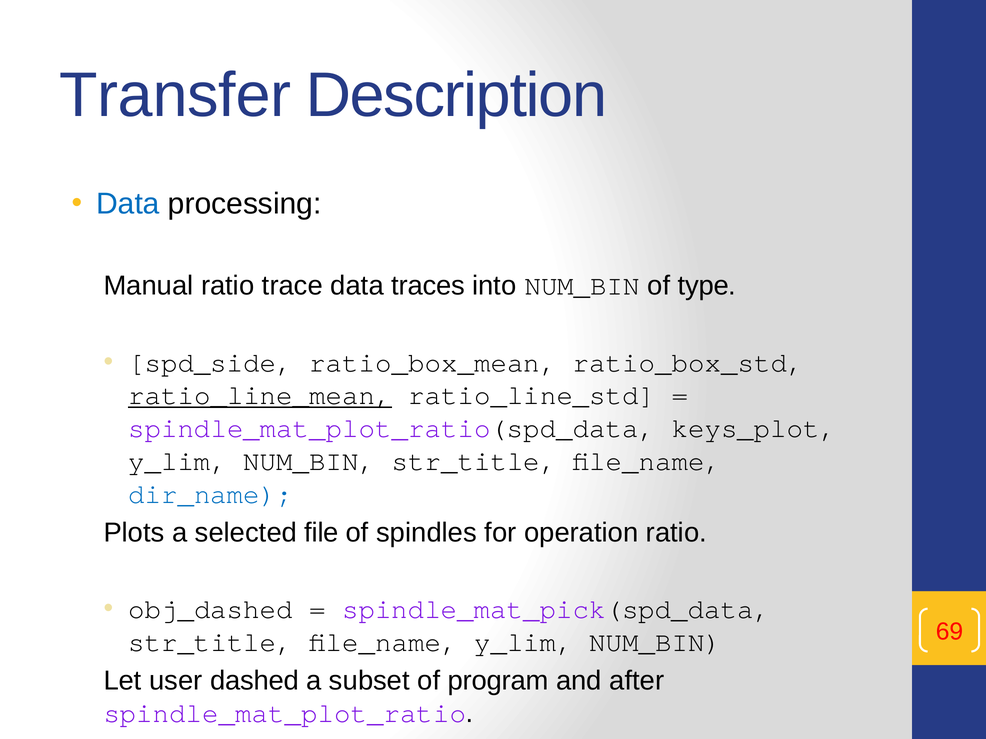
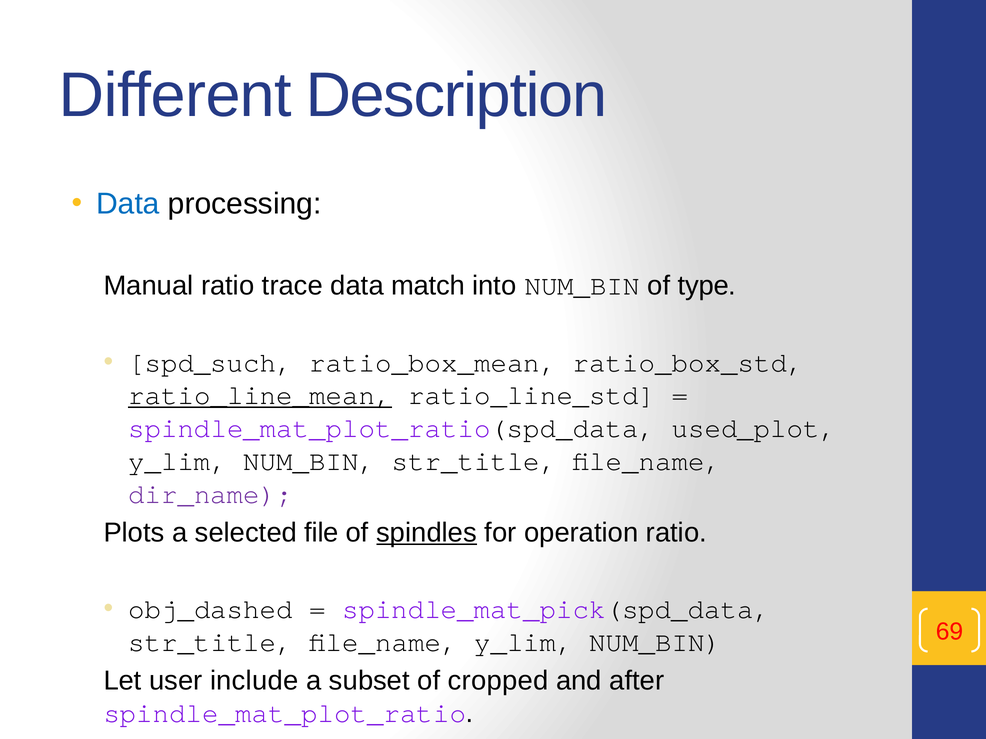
Transfer: Transfer -> Different
traces: traces -> match
spd_side: spd_side -> spd_such
keys_plot: keys_plot -> used_plot
dir_name colour: blue -> purple
spindles underline: none -> present
dashed: dashed -> include
program: program -> cropped
